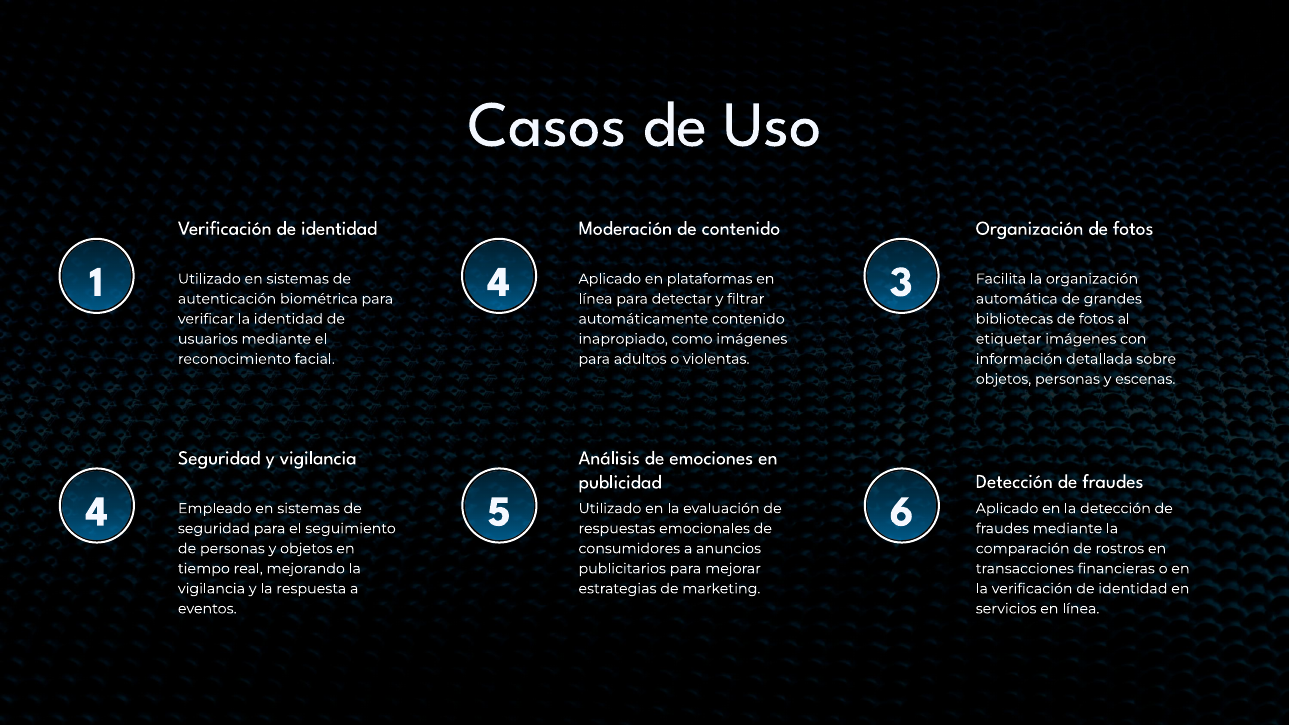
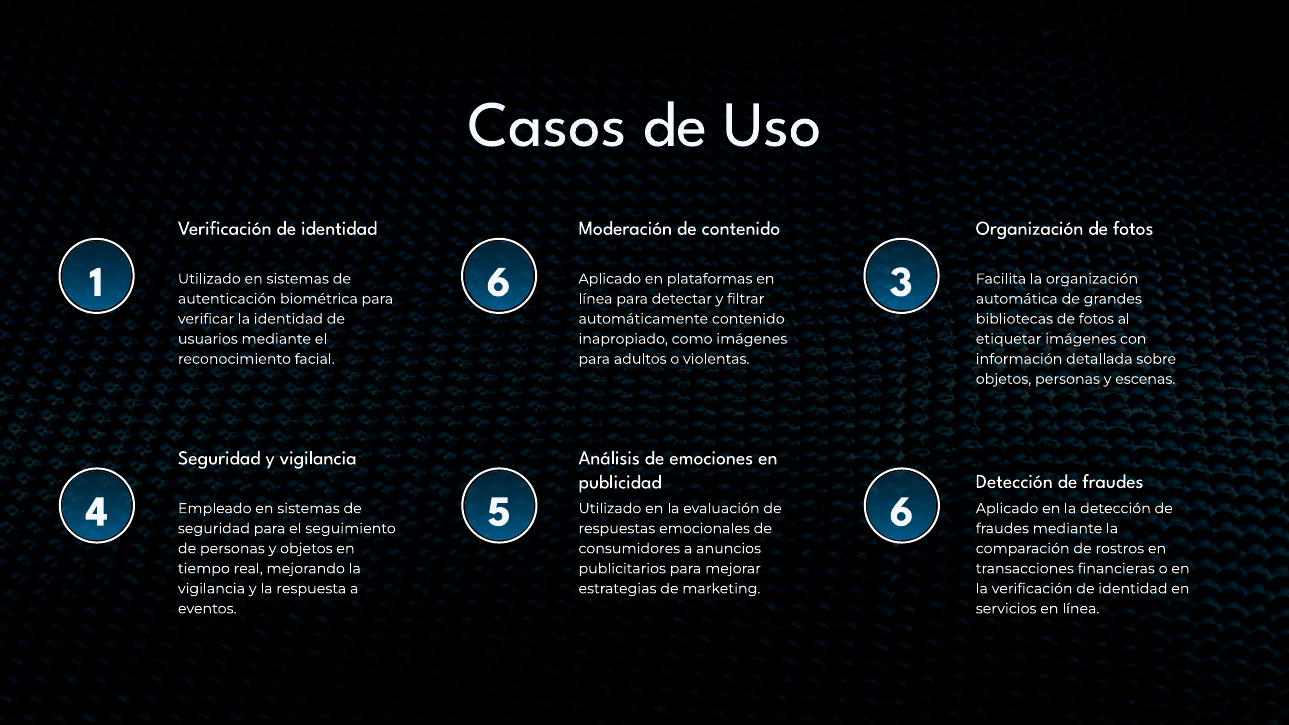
1 4: 4 -> 6
